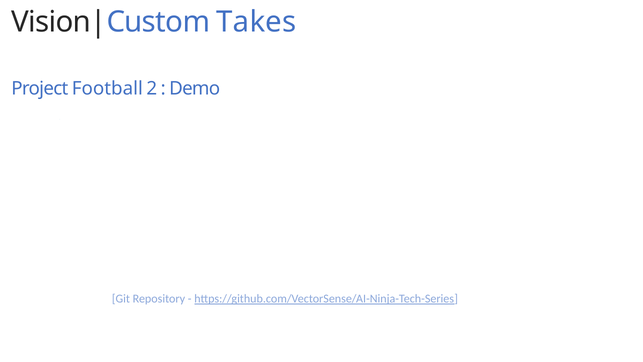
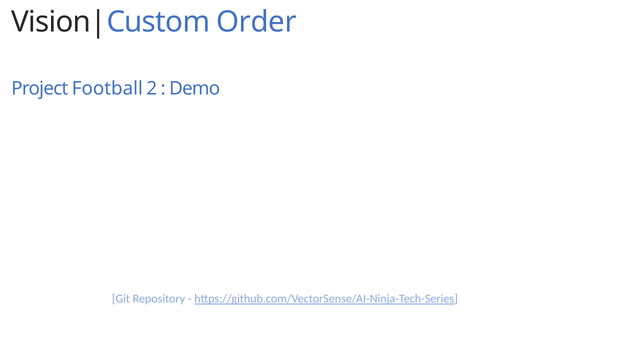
Takes: Takes -> Order
